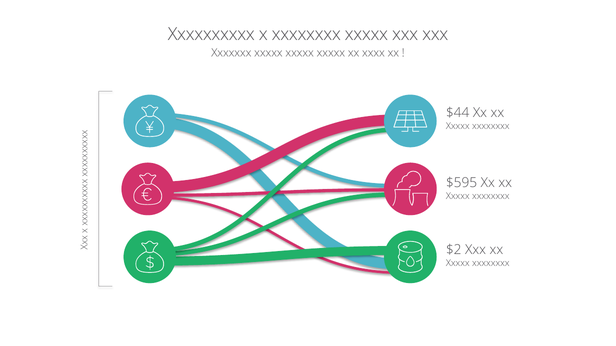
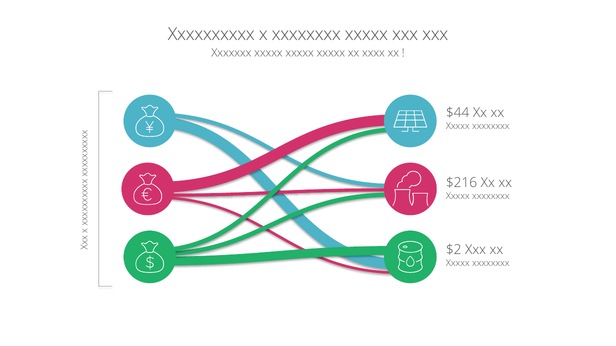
$595: $595 -> $216
